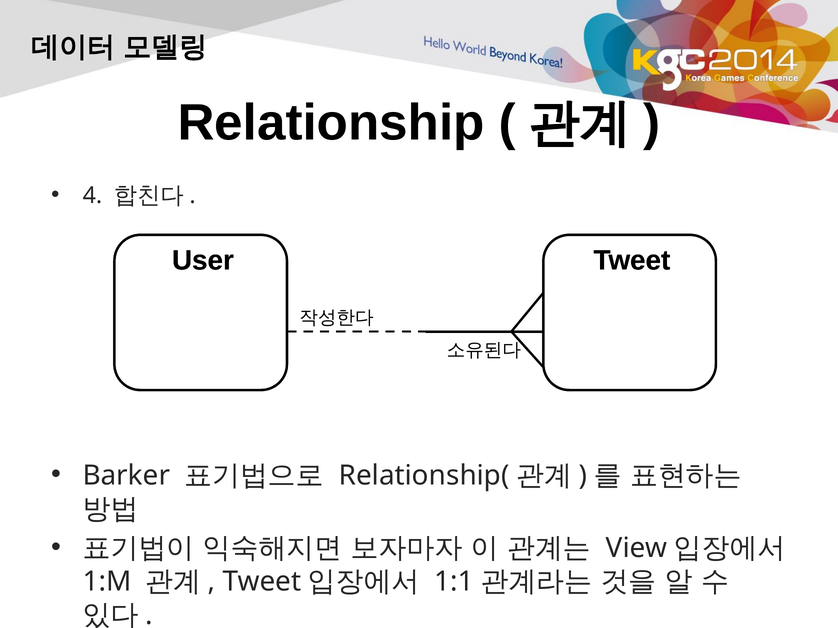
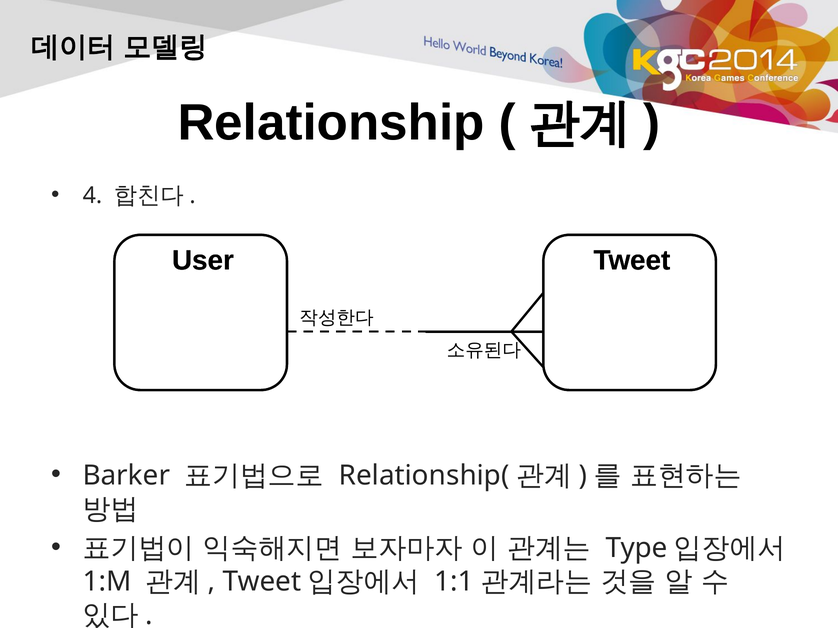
View: View -> Type
